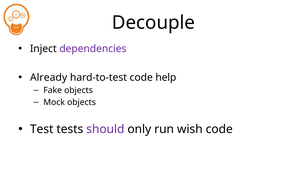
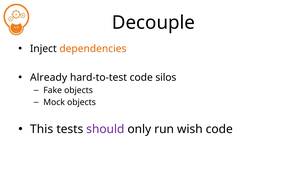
dependencies colour: purple -> orange
help: help -> silos
Test: Test -> This
